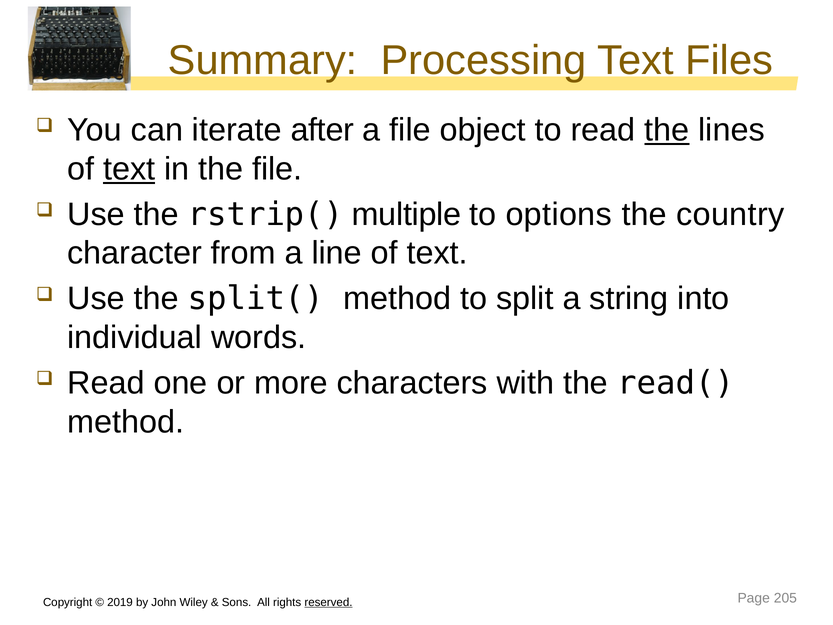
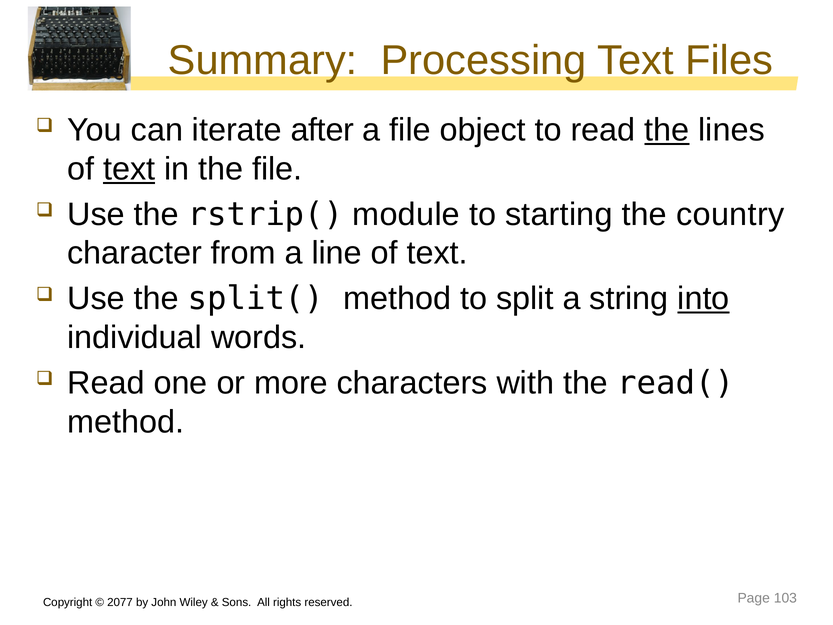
multiple: multiple -> module
options: options -> starting
into underline: none -> present
2019: 2019 -> 2077
reserved underline: present -> none
205: 205 -> 103
